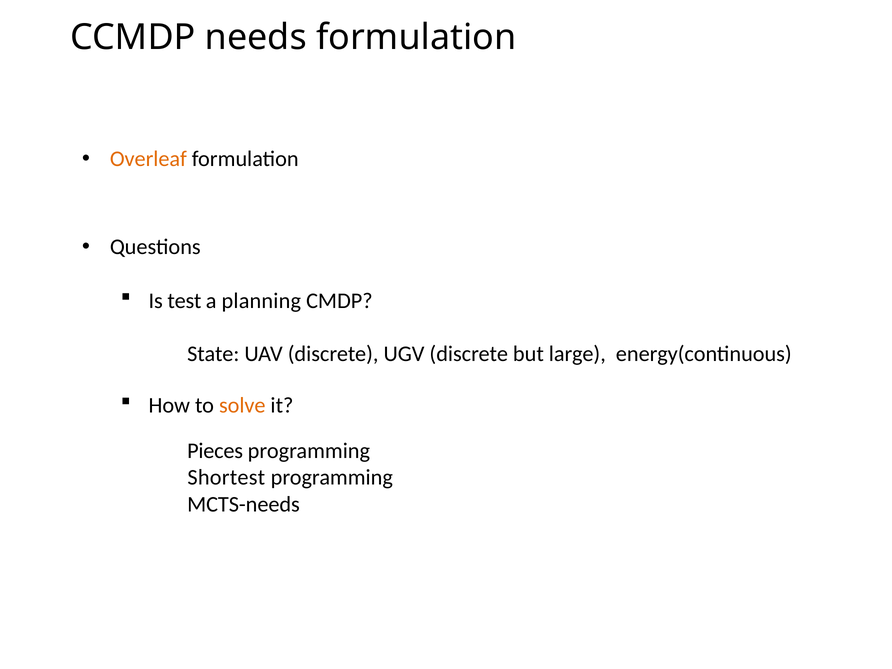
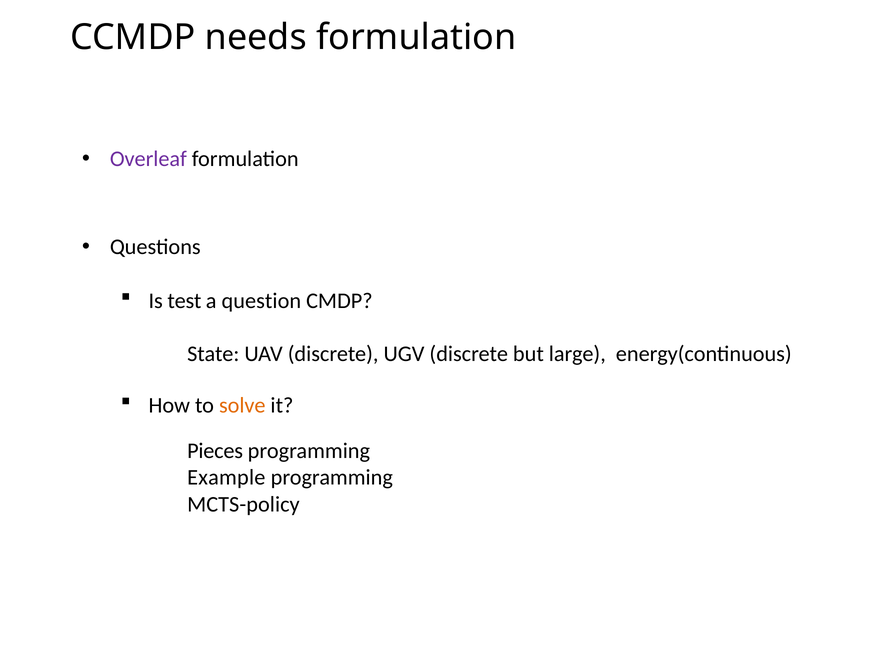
Overleaf colour: orange -> purple
planning: planning -> question
Shortest: Shortest -> Example
MCTS-needs: MCTS-needs -> MCTS-policy
